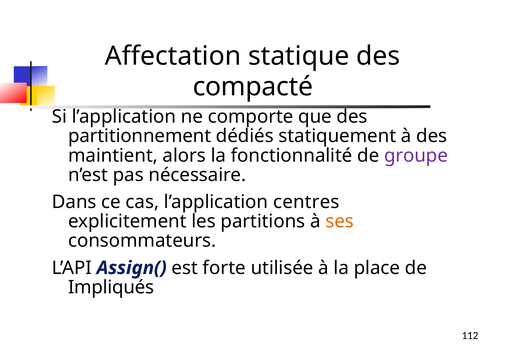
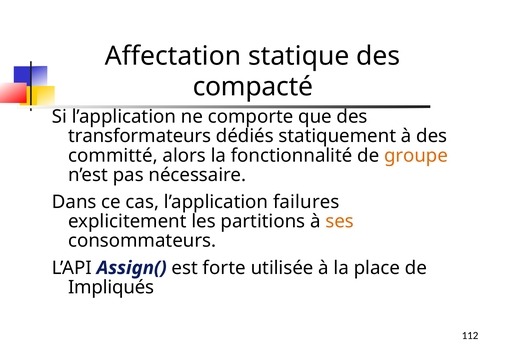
partitionnement: partitionnement -> transformateurs
maintient: maintient -> committé
groupe colour: purple -> orange
centres: centres -> failures
